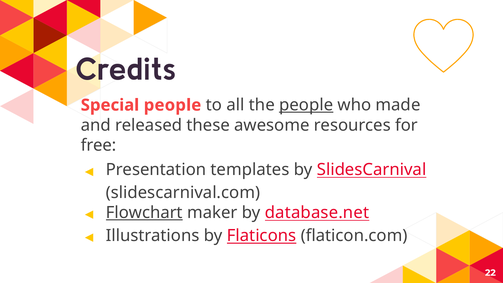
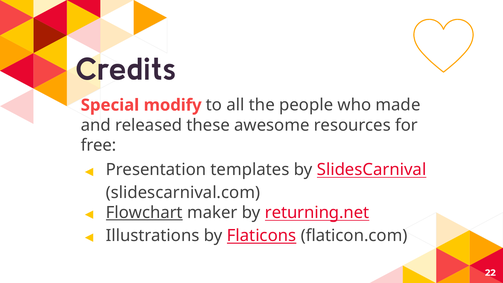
Special people: people -> modify
people at (306, 105) underline: present -> none
database.net: database.net -> returning.net
